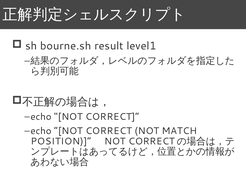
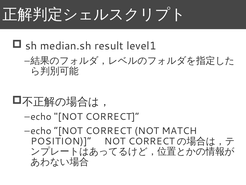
bourne.sh: bourne.sh -> median.sh
